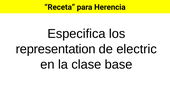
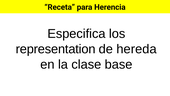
electric: electric -> hereda
